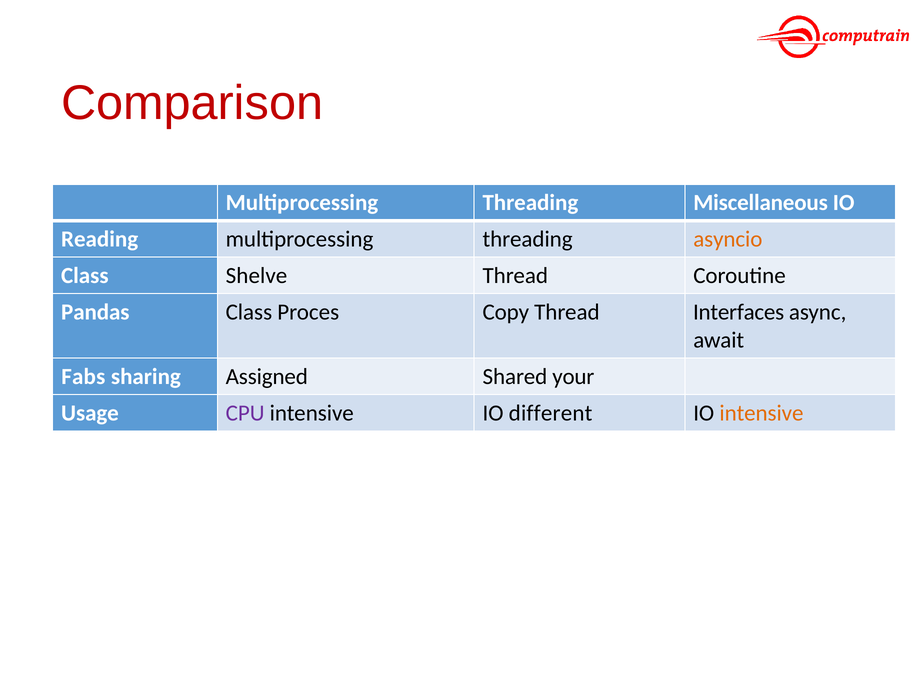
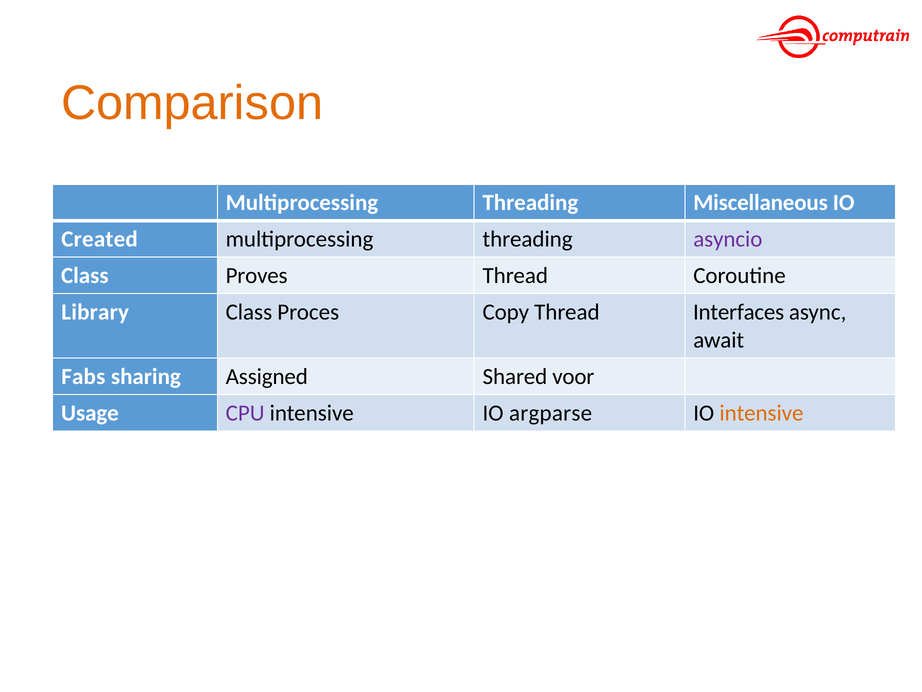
Comparison colour: red -> orange
Reading: Reading -> Created
asyncio colour: orange -> purple
Shelve: Shelve -> Proves
Pandas: Pandas -> Library
your: your -> voor
different: different -> argparse
